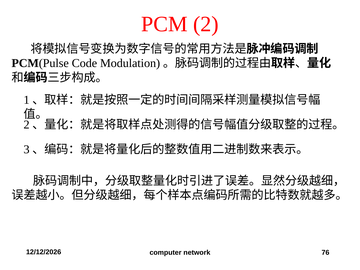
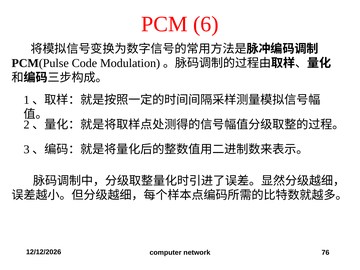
2: 2 -> 6
